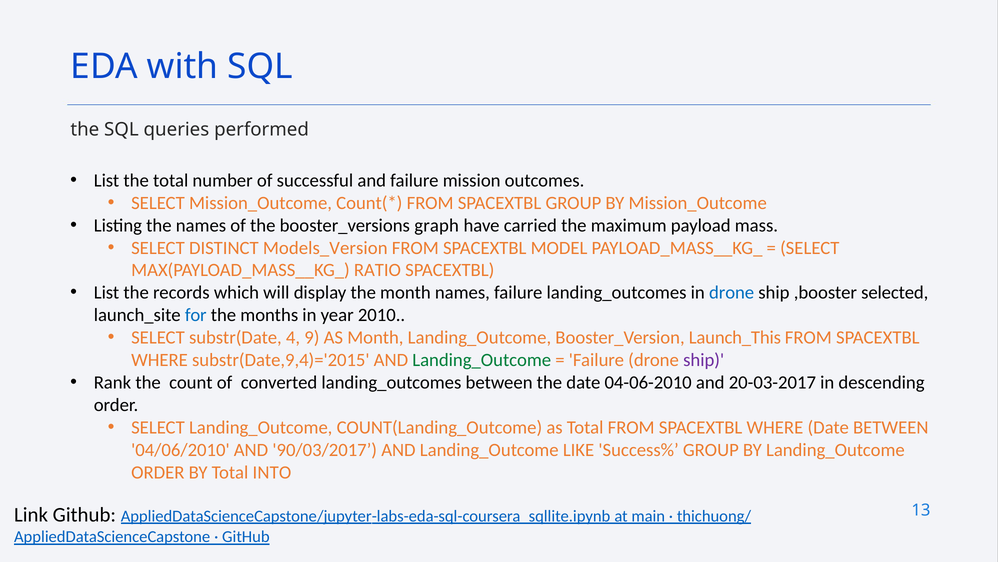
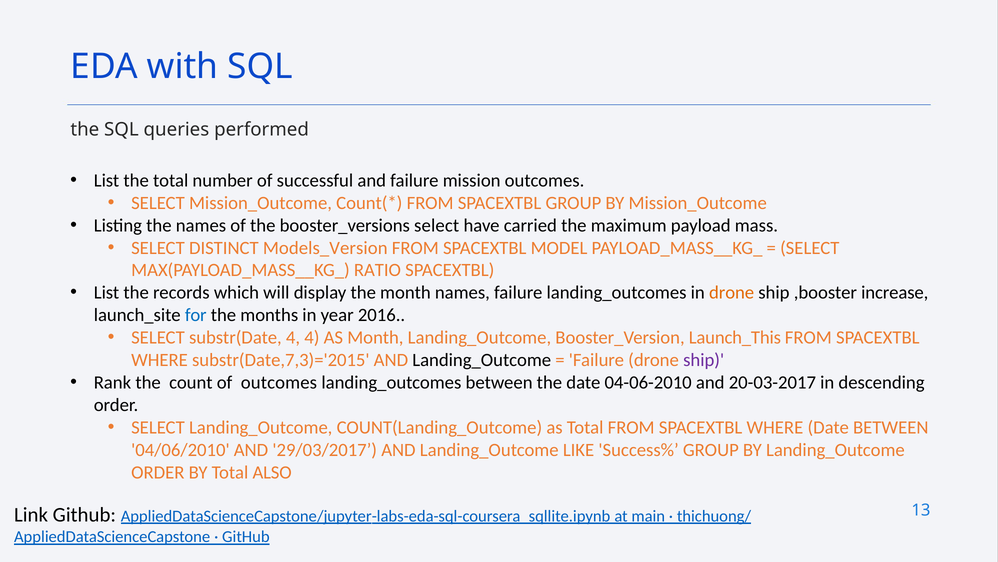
booster_versions graph: graph -> select
drone at (732, 292) colour: blue -> orange
selected: selected -> increase
2010: 2010 -> 2016
4 9: 9 -> 4
substr(Date,9,4)='2015: substr(Date,9,4)='2015 -> substr(Date,7,3)='2015
Landing_Outcome at (482, 360) colour: green -> black
of converted: converted -> outcomes
90/03/2017: 90/03/2017 -> 29/03/2017
INTO: INTO -> ALSO
